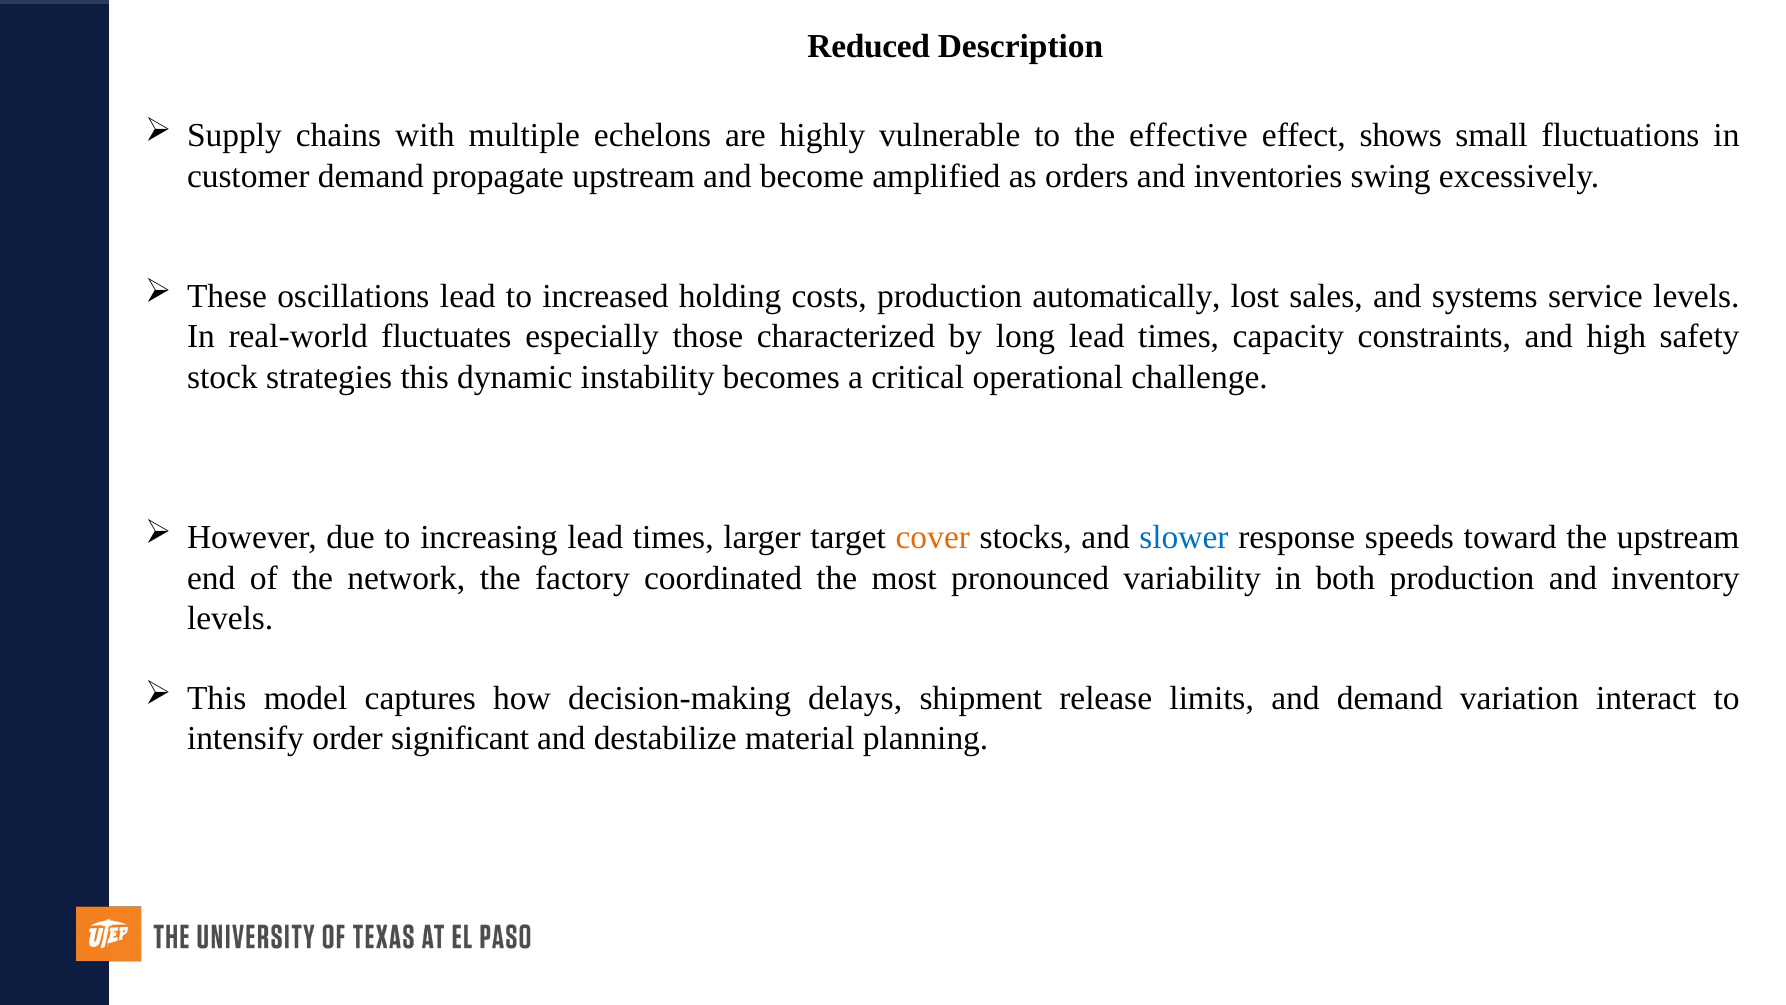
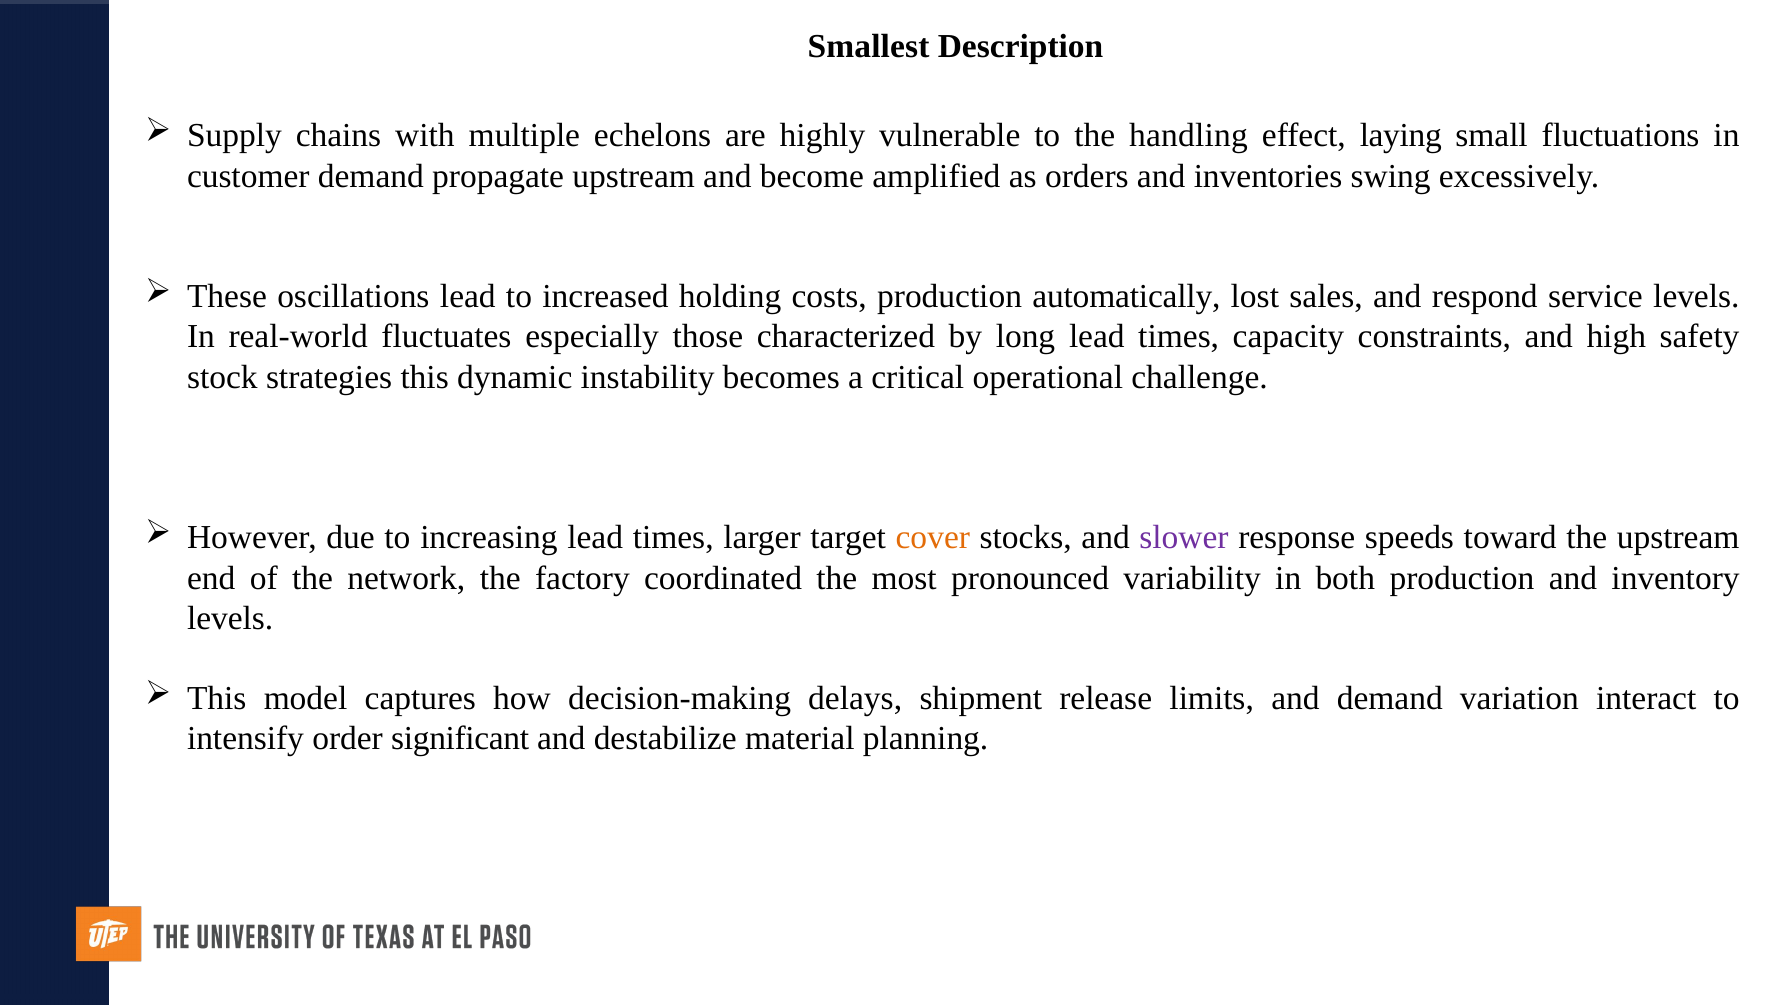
Reduced: Reduced -> Smallest
effective: effective -> handling
shows: shows -> laying
systems: systems -> respond
slower colour: blue -> purple
